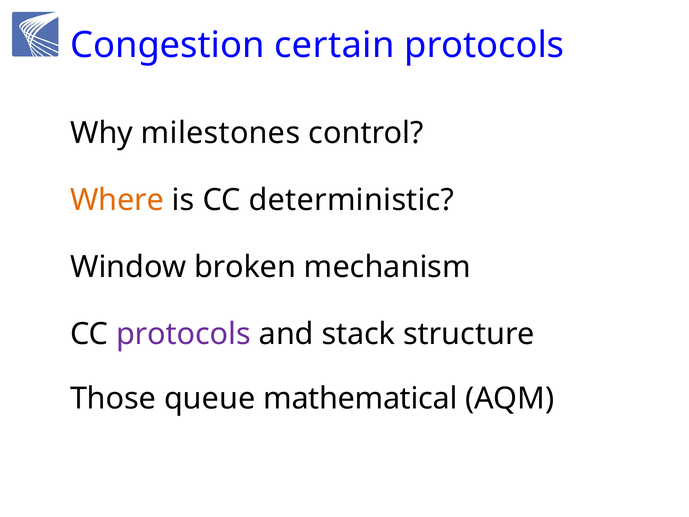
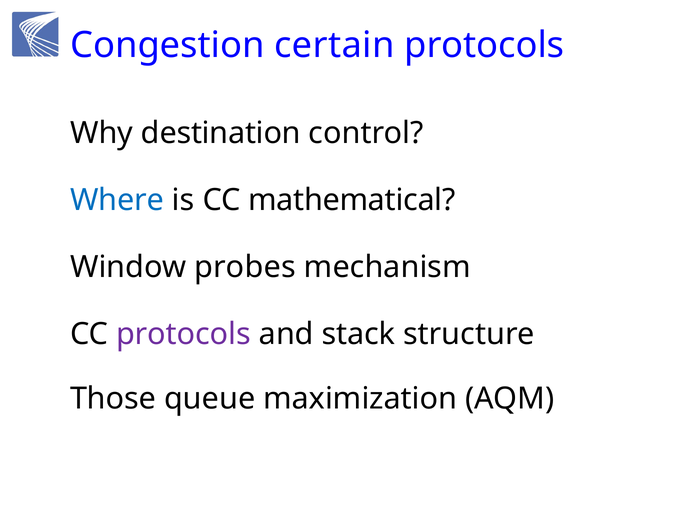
milestones: milestones -> destination
Where colour: orange -> blue
deterministic: deterministic -> mathematical
broken: broken -> probes
mathematical: mathematical -> maximization
